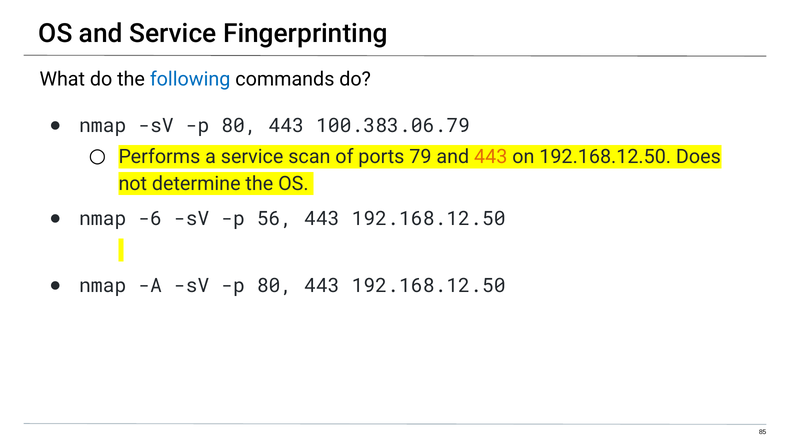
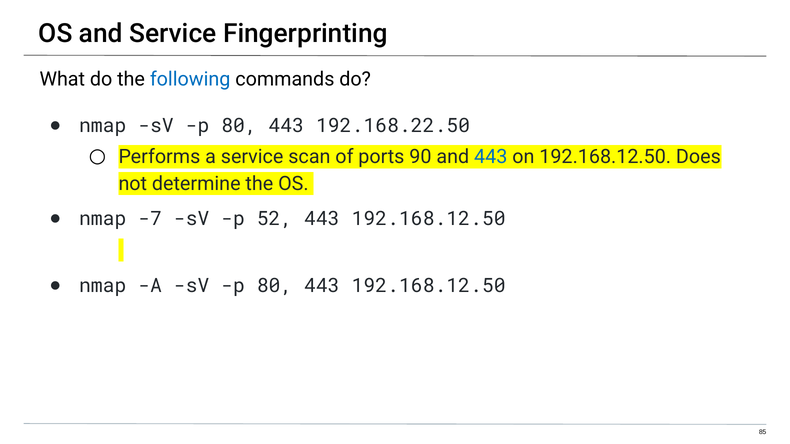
100.383.06.79: 100.383.06.79 -> 192.168.22.50
79: 79 -> 90
443 at (491, 157) colour: orange -> blue
-6: -6 -> -7
56: 56 -> 52
